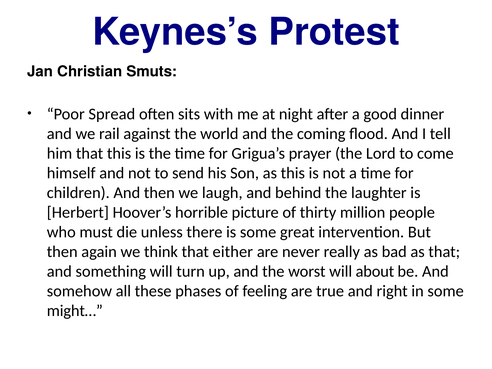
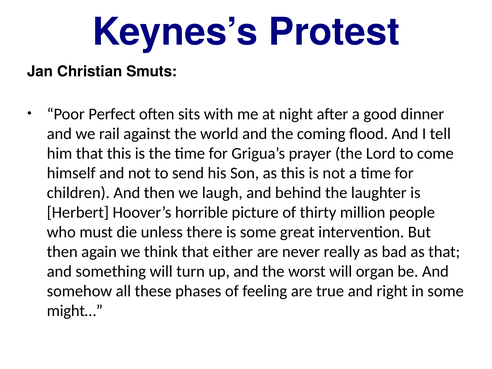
Spread: Spread -> Perfect
about: about -> organ
